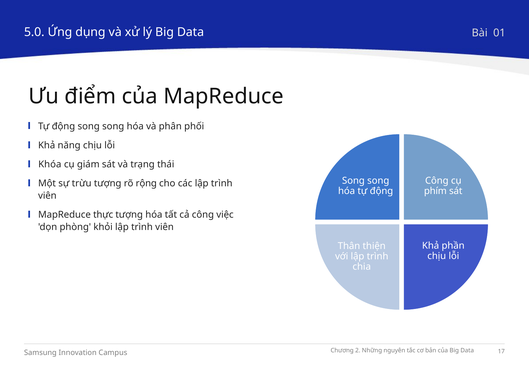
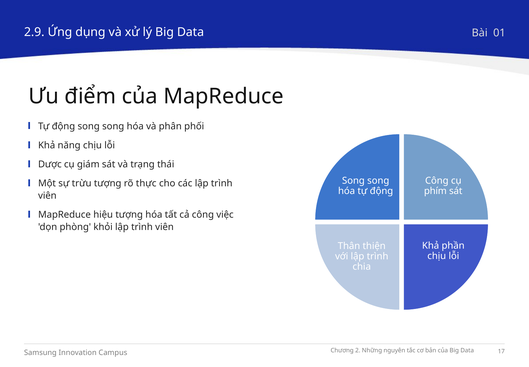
5.0: 5.0 -> 2.9
Khóa: Khóa -> Dược
rộng: rộng -> thực
thực: thực -> hiệu
